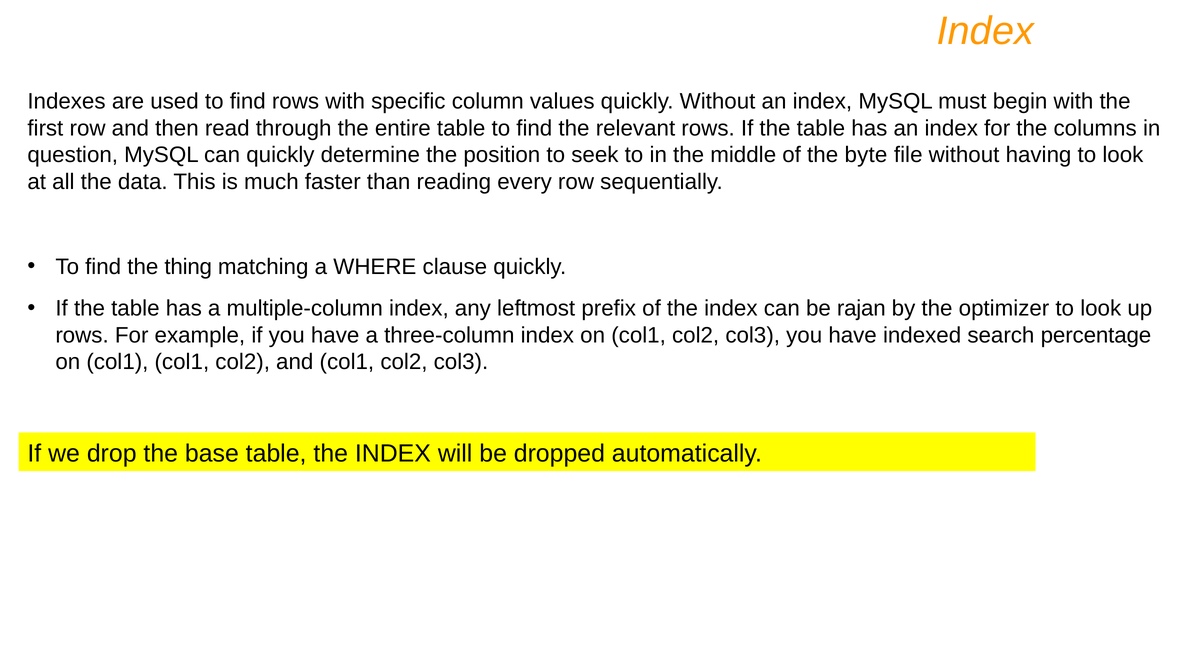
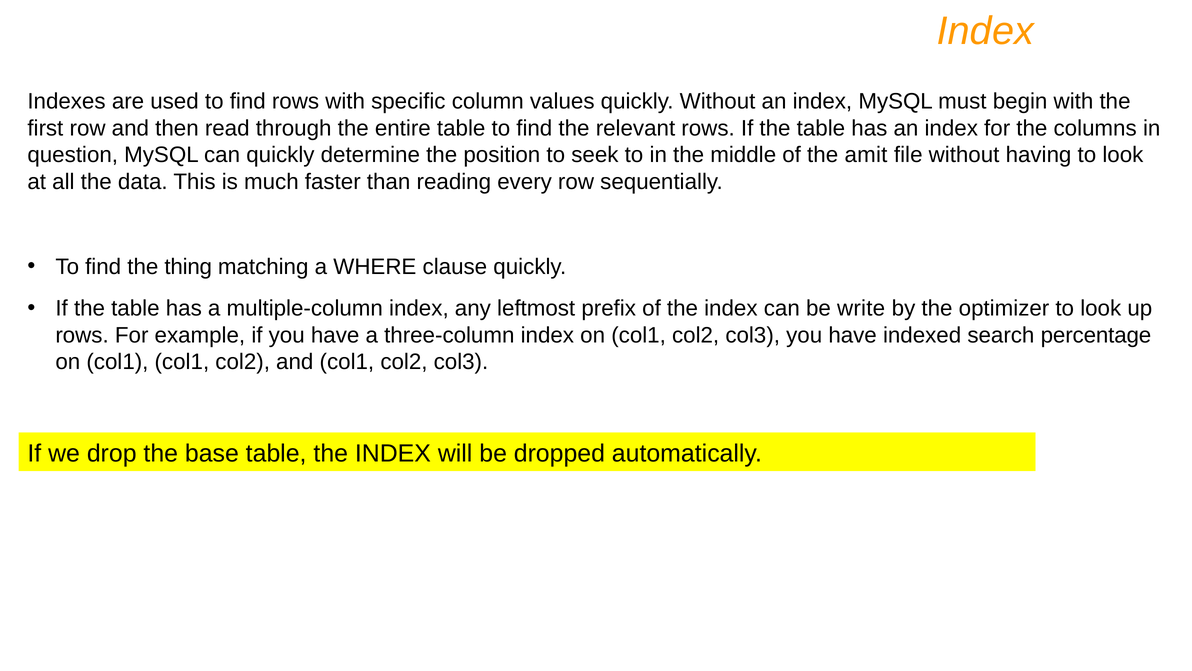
byte: byte -> amit
rajan: rajan -> write
